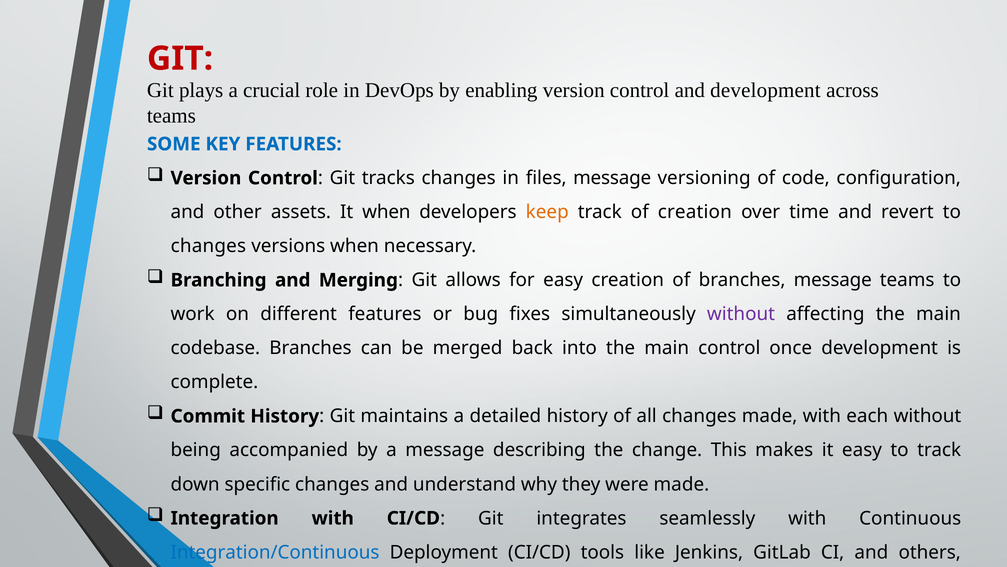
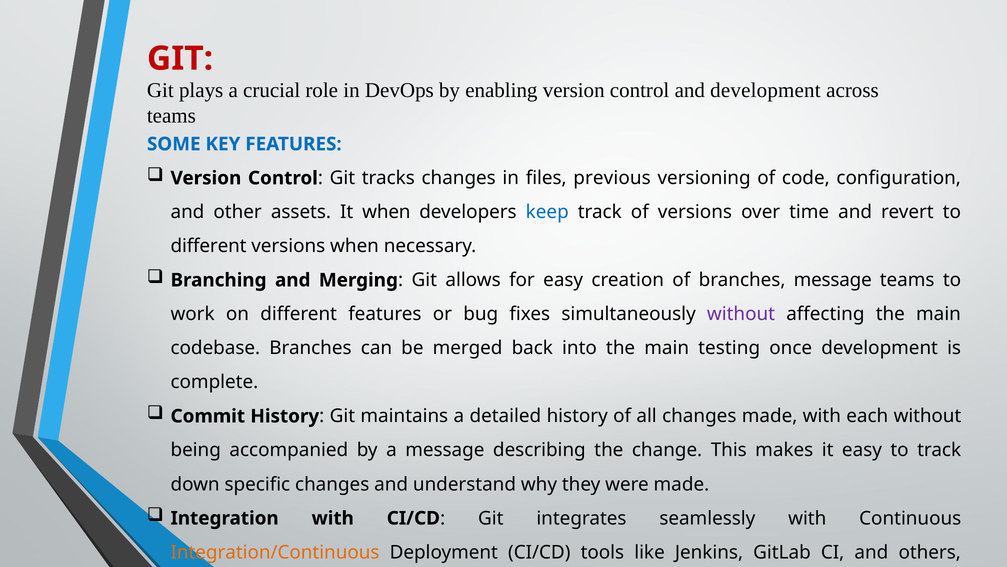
files message: message -> previous
keep colour: orange -> blue
of creation: creation -> versions
changes at (208, 246): changes -> different
main control: control -> testing
Integration/Continuous colour: blue -> orange
